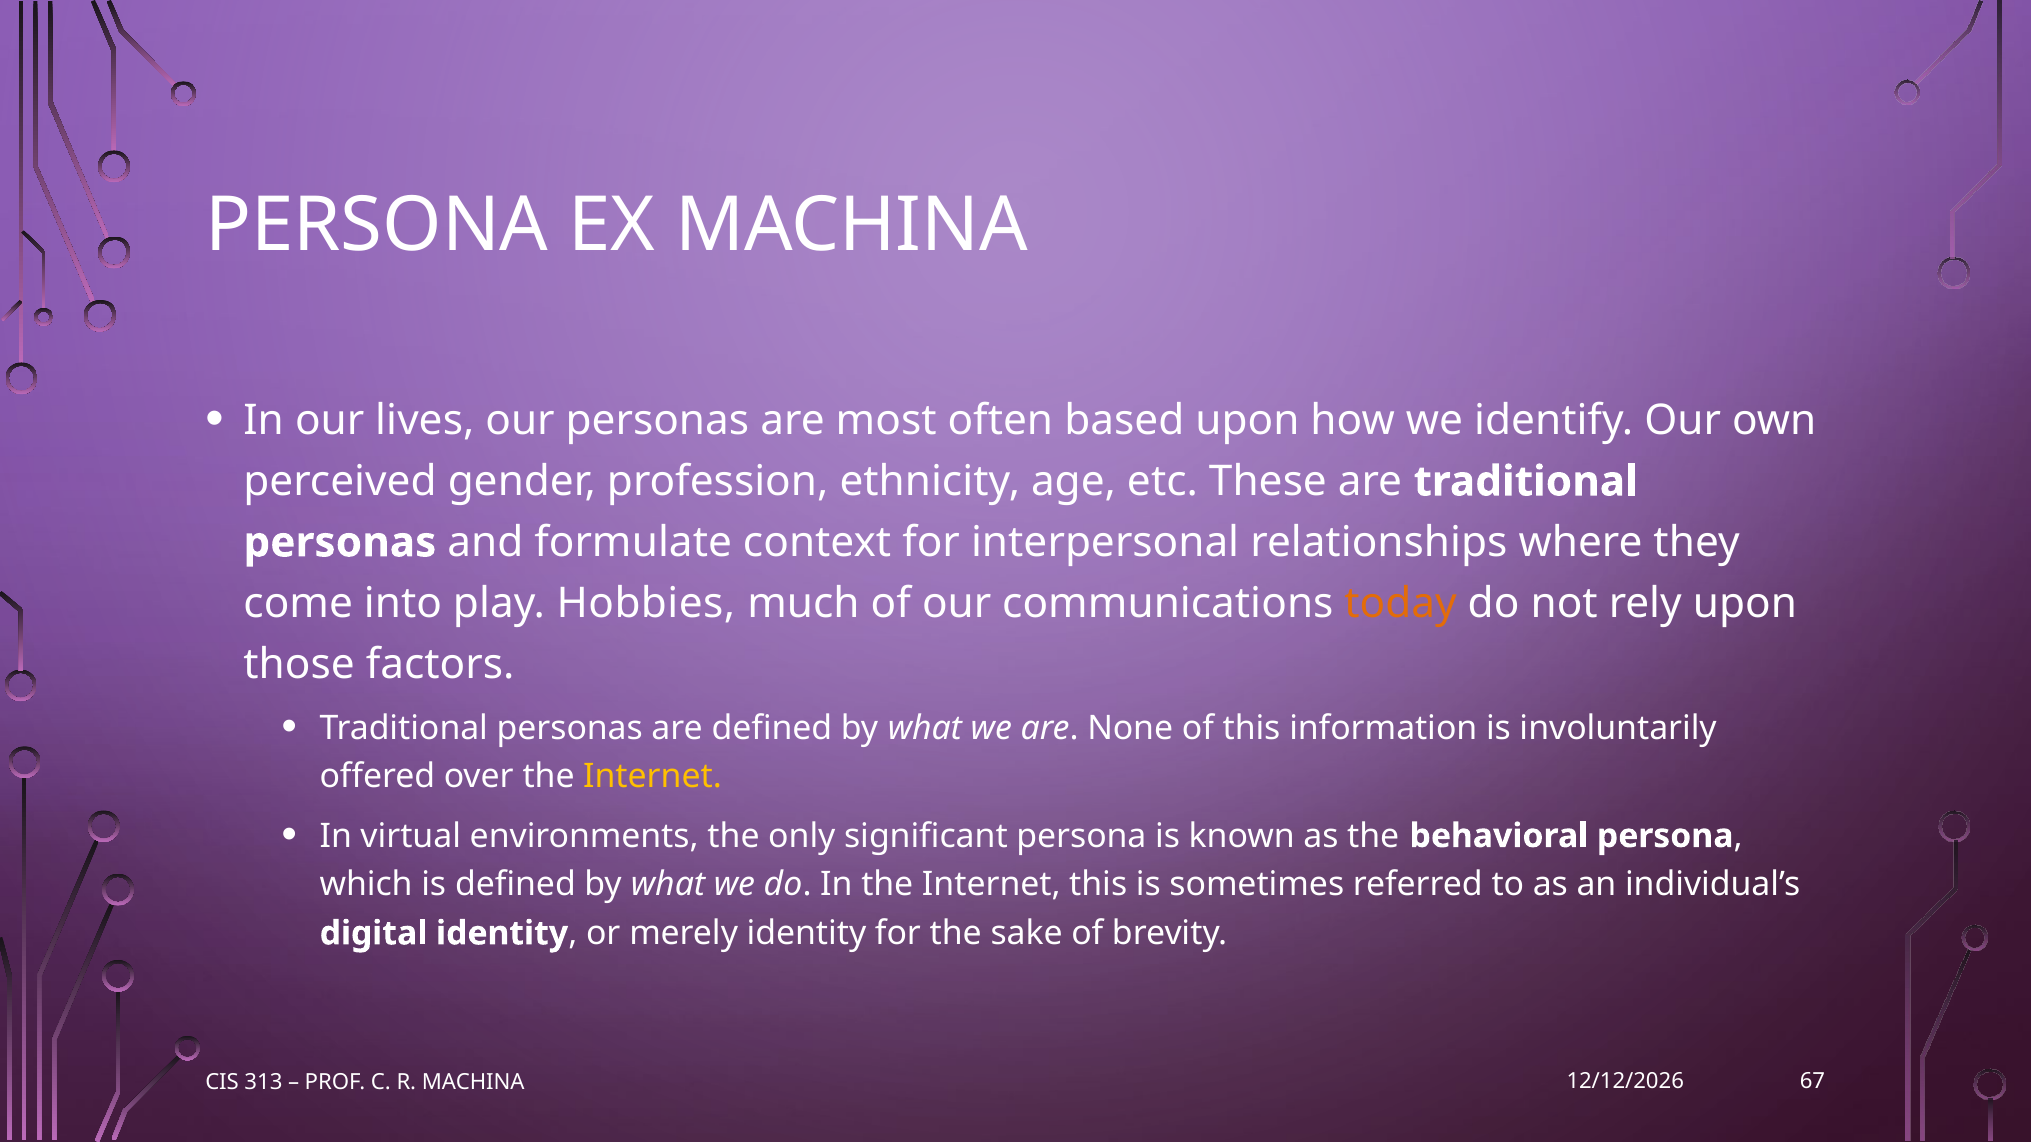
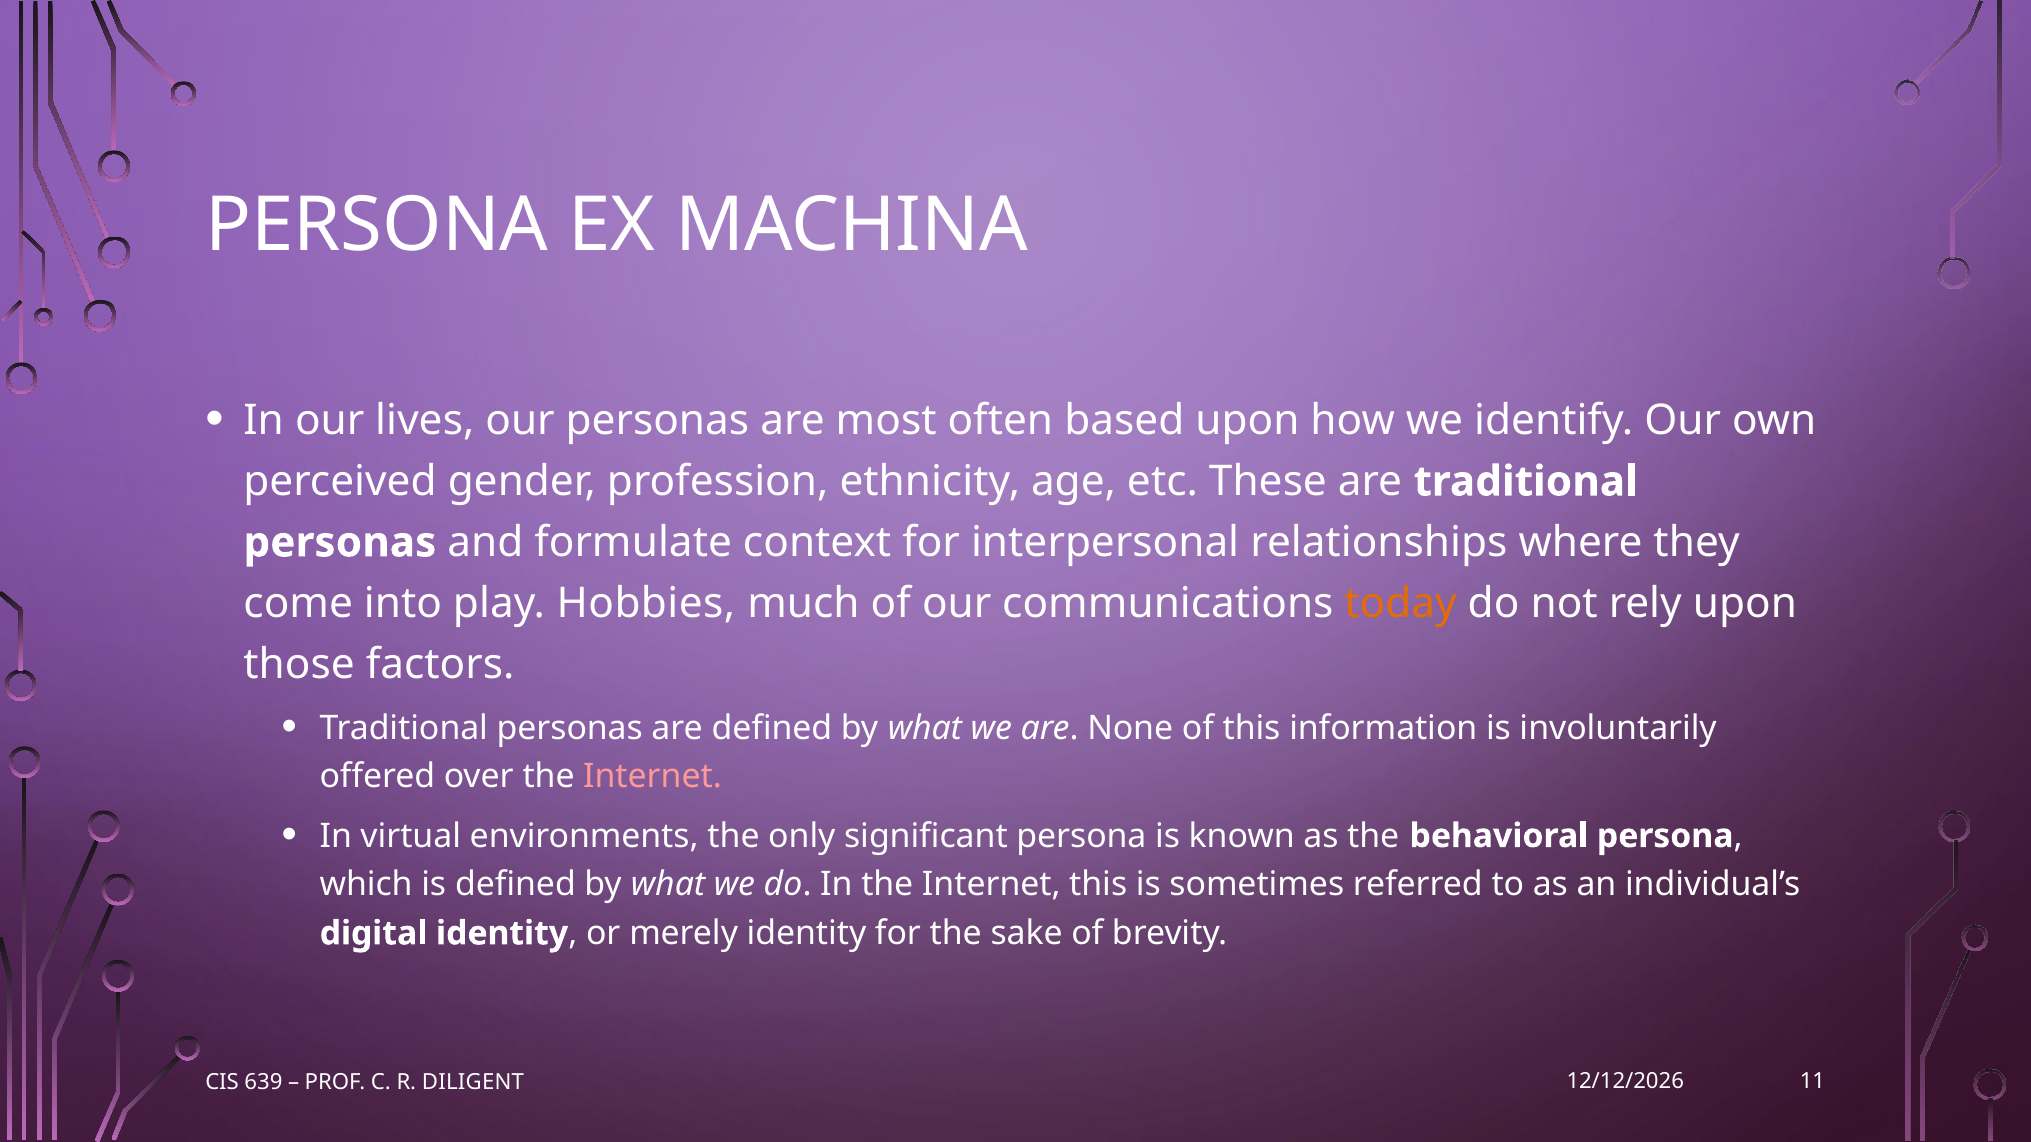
Internet at (652, 777) colour: yellow -> pink
313: 313 -> 639
R MACHINA: MACHINA -> DILIGENT
67: 67 -> 11
